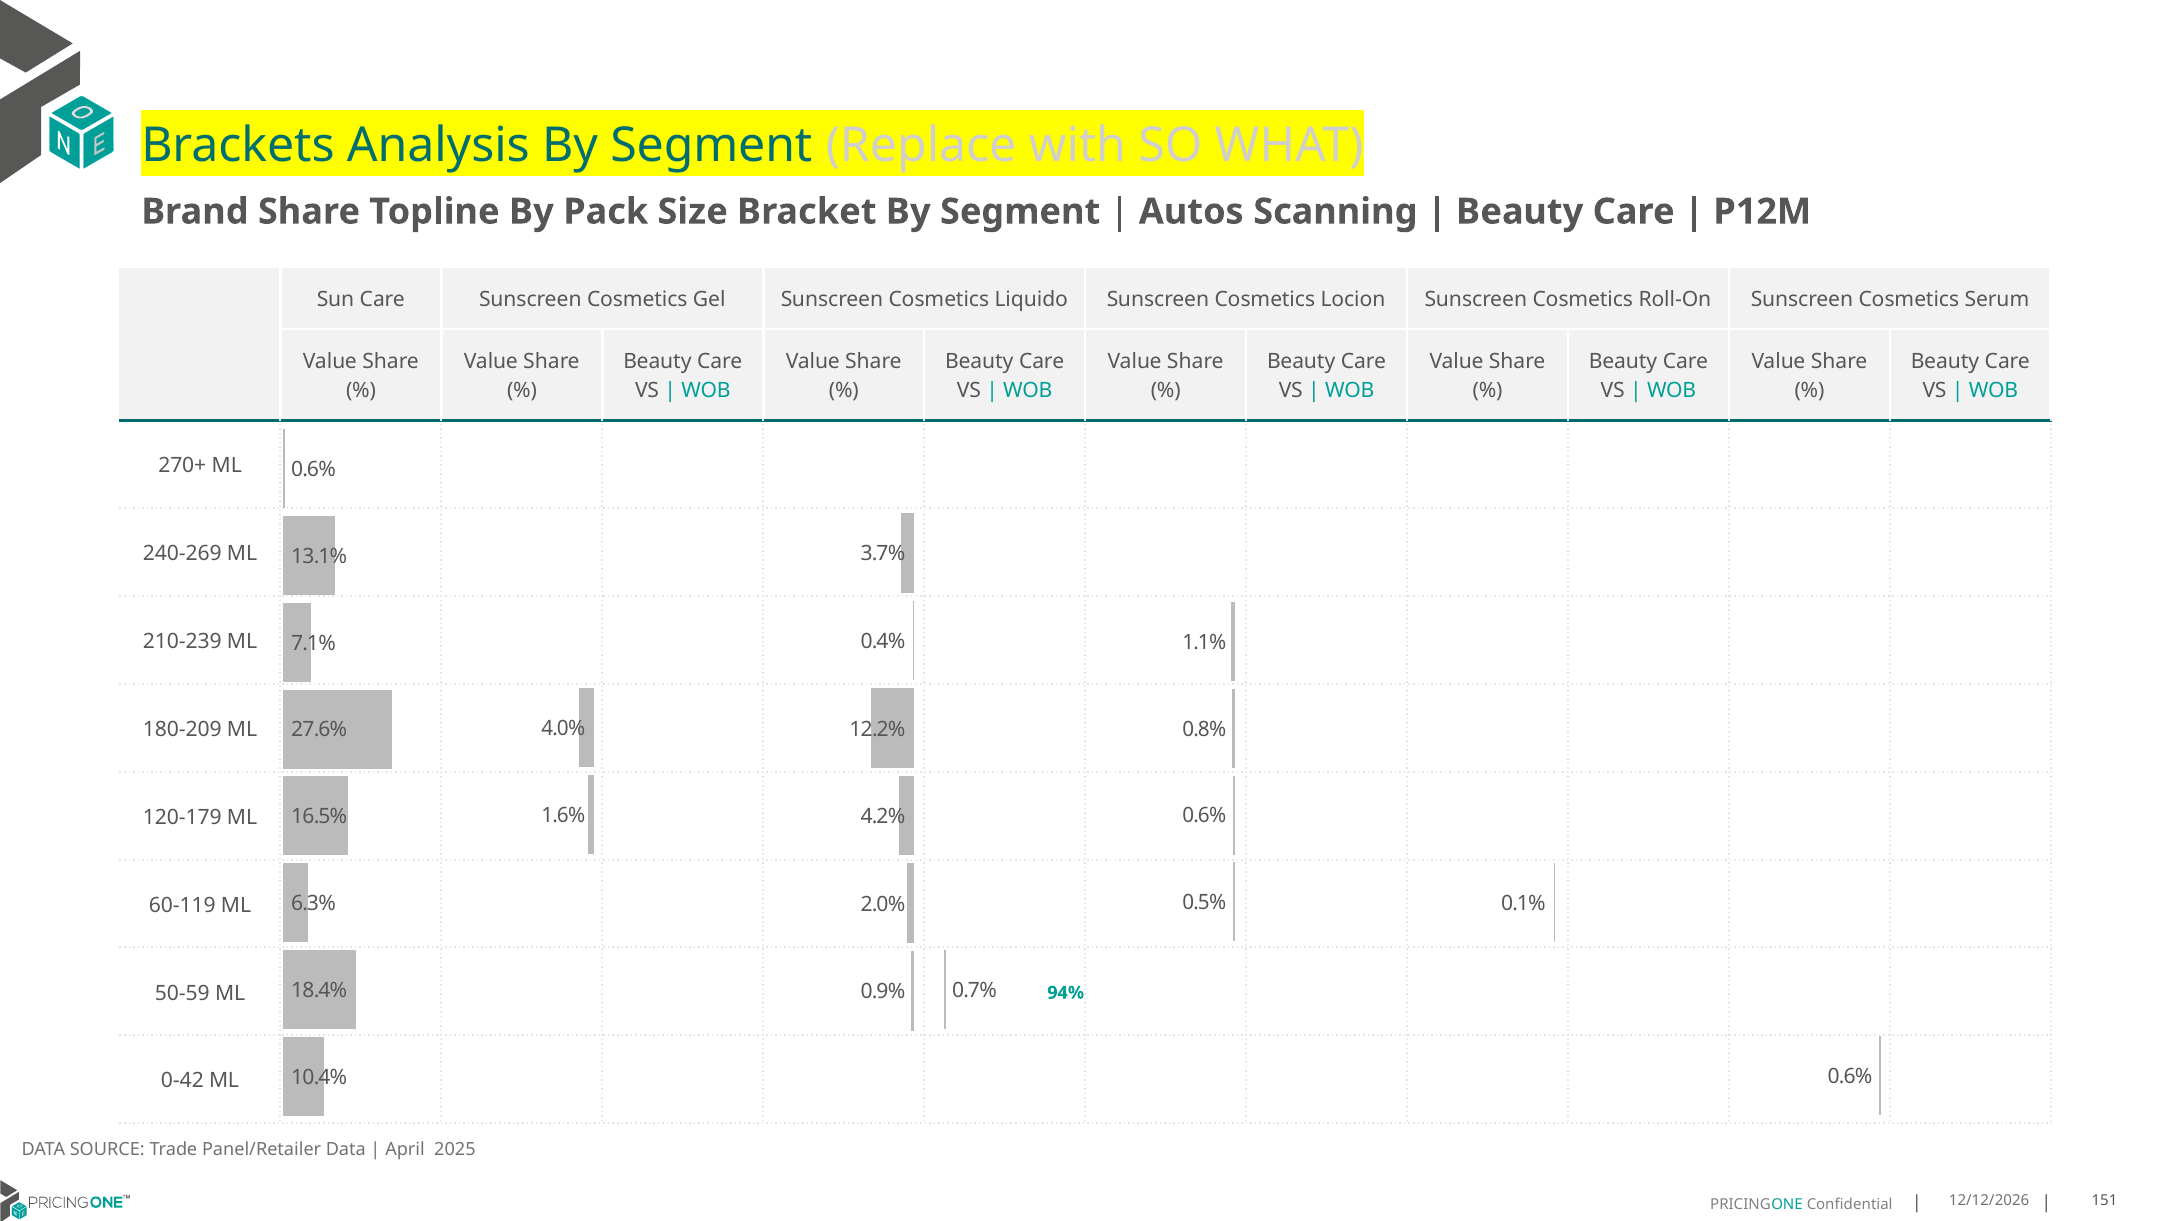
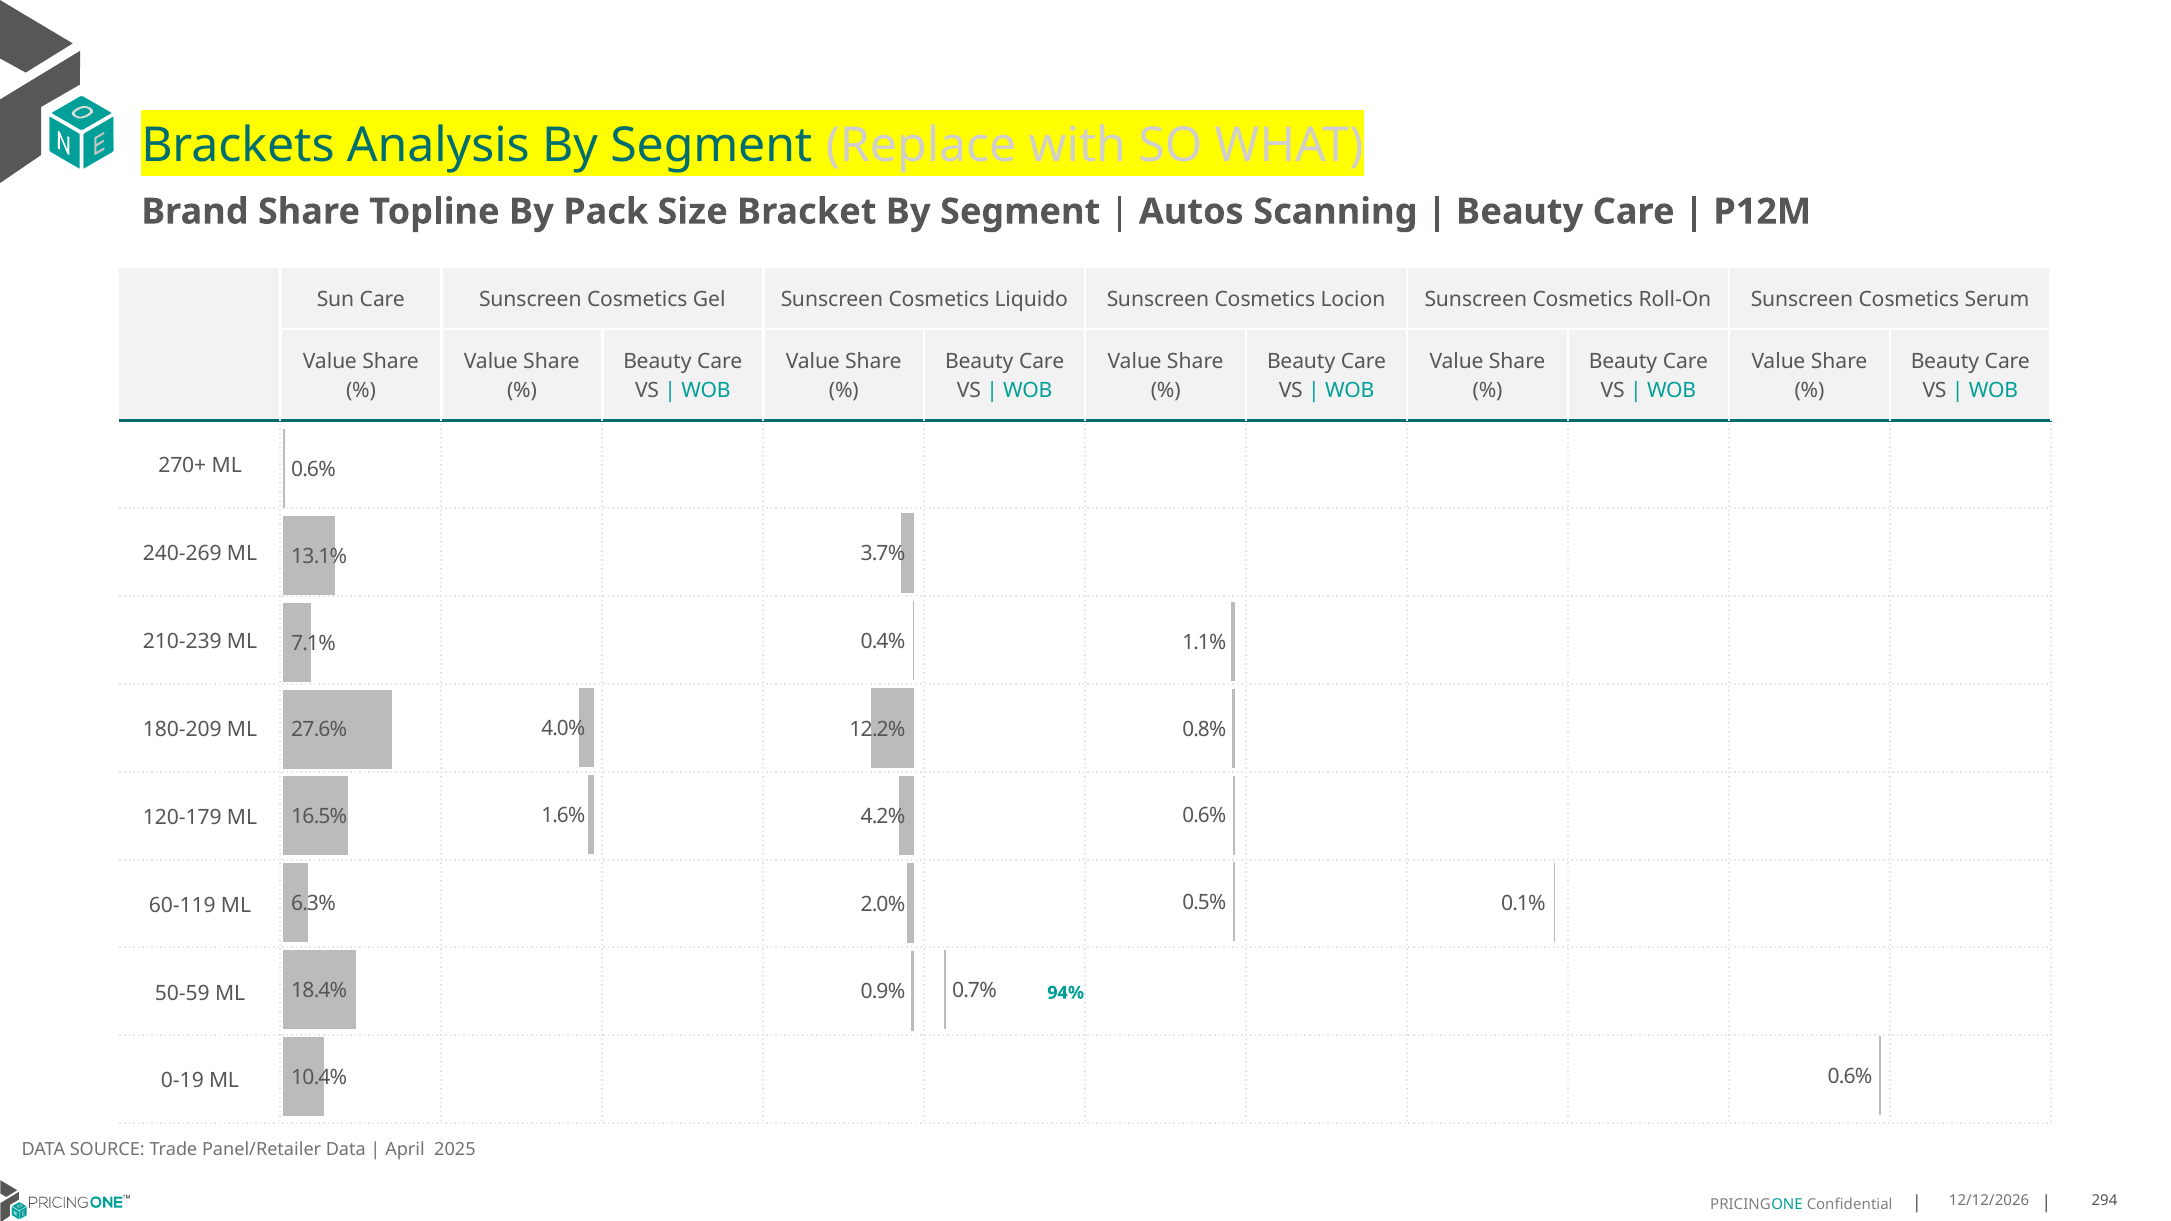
0-42: 0-42 -> 0-19
151: 151 -> 294
